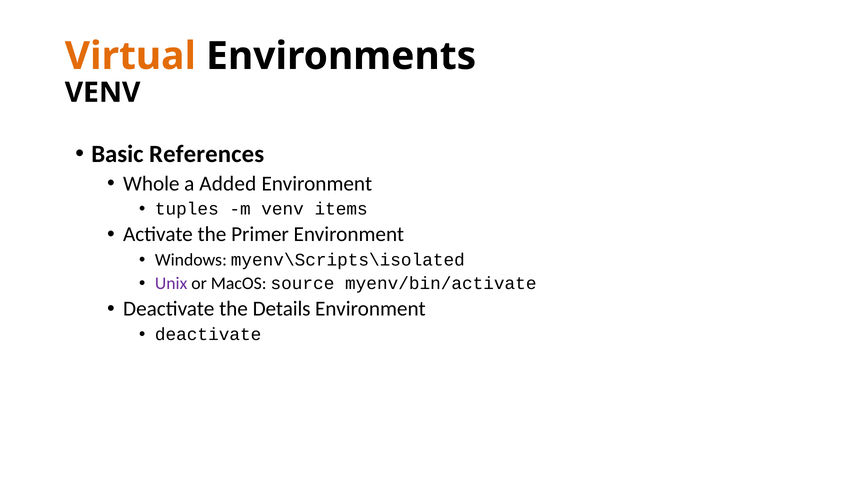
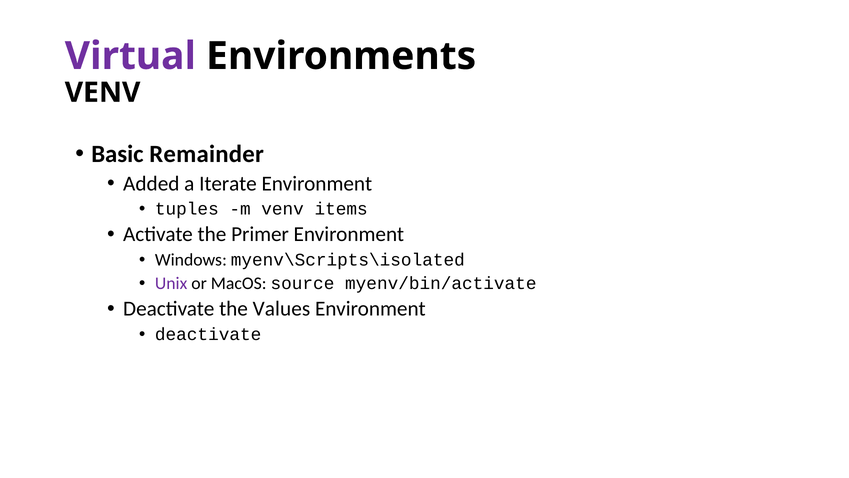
Virtual colour: orange -> purple
References: References -> Remainder
Whole: Whole -> Added
Added: Added -> Iterate
Details: Details -> Values
